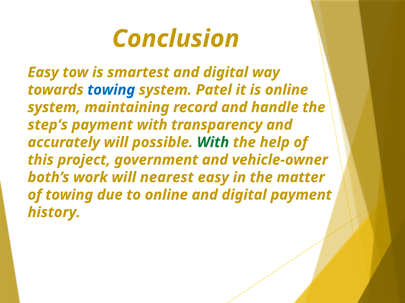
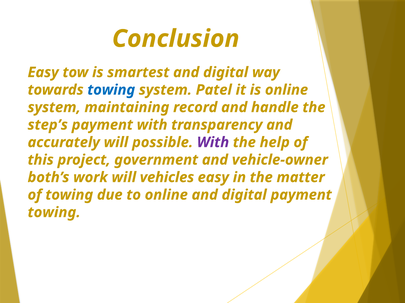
With at (213, 143) colour: green -> purple
nearest: nearest -> vehicles
history at (54, 213): history -> towing
